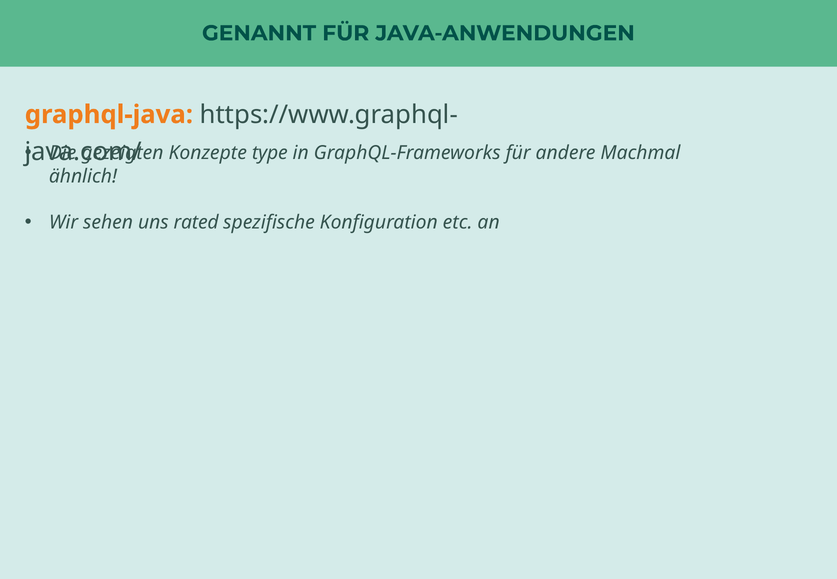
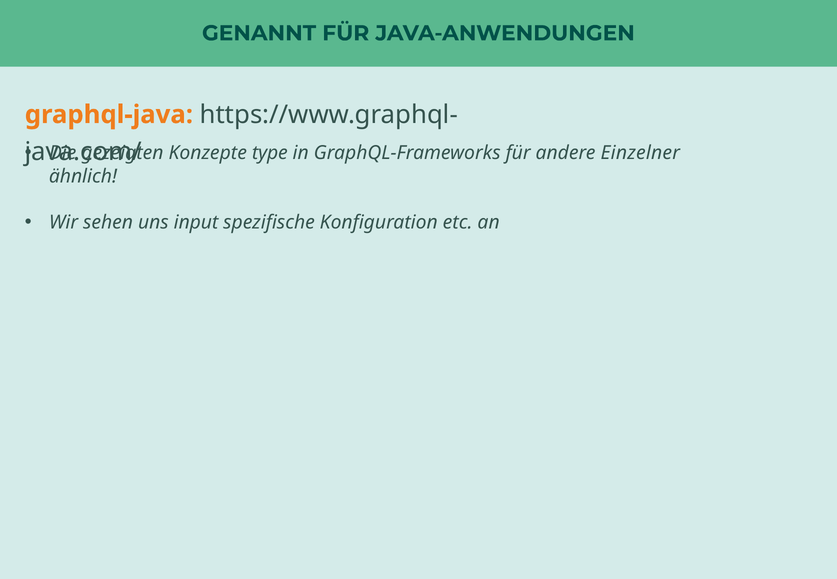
Machmal: Machmal -> Einzelner
rated: rated -> input
